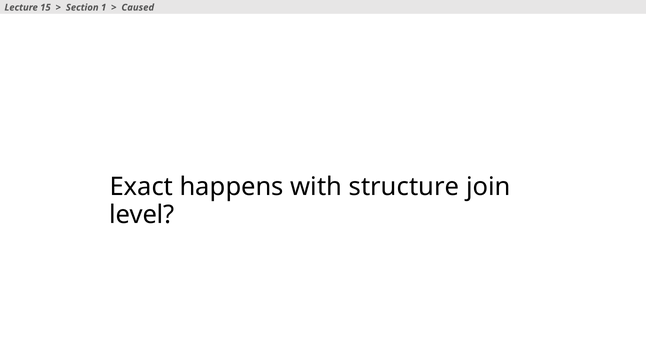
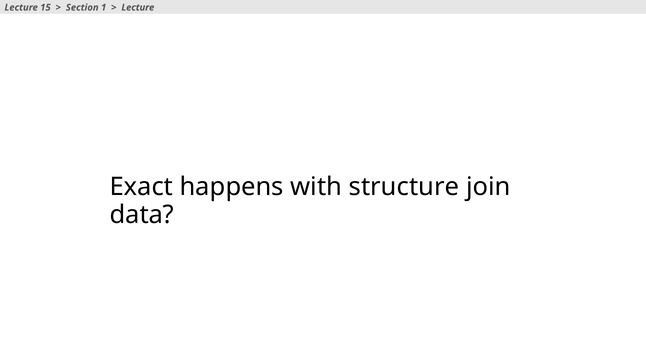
Caused at (138, 7): Caused -> Lecture
level: level -> data
